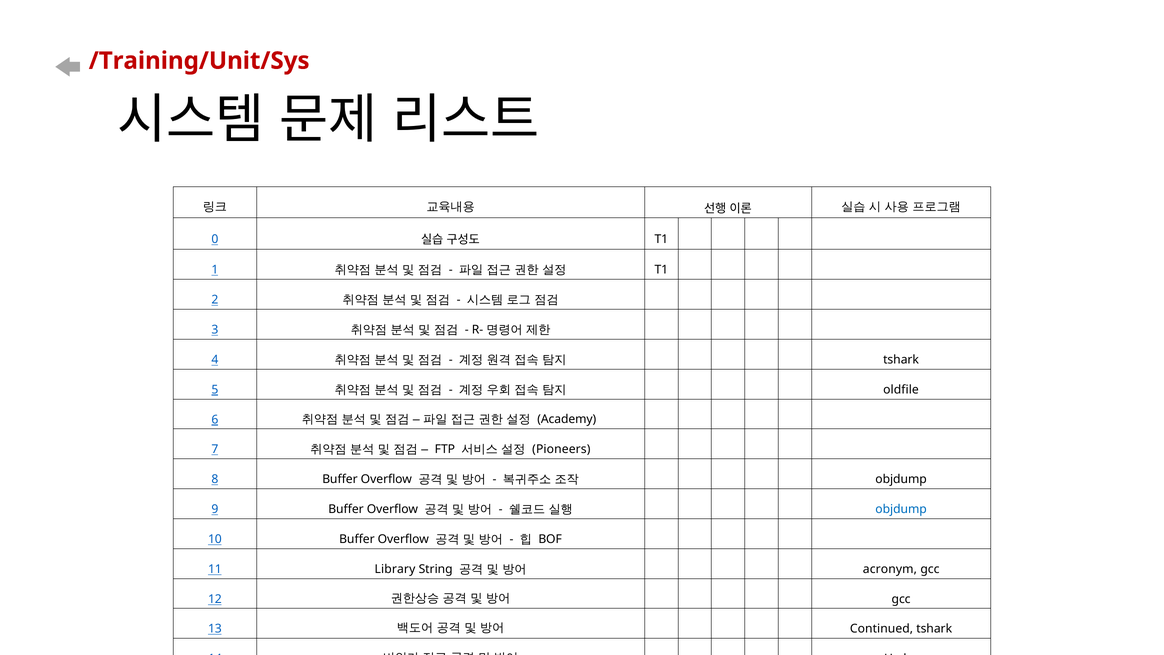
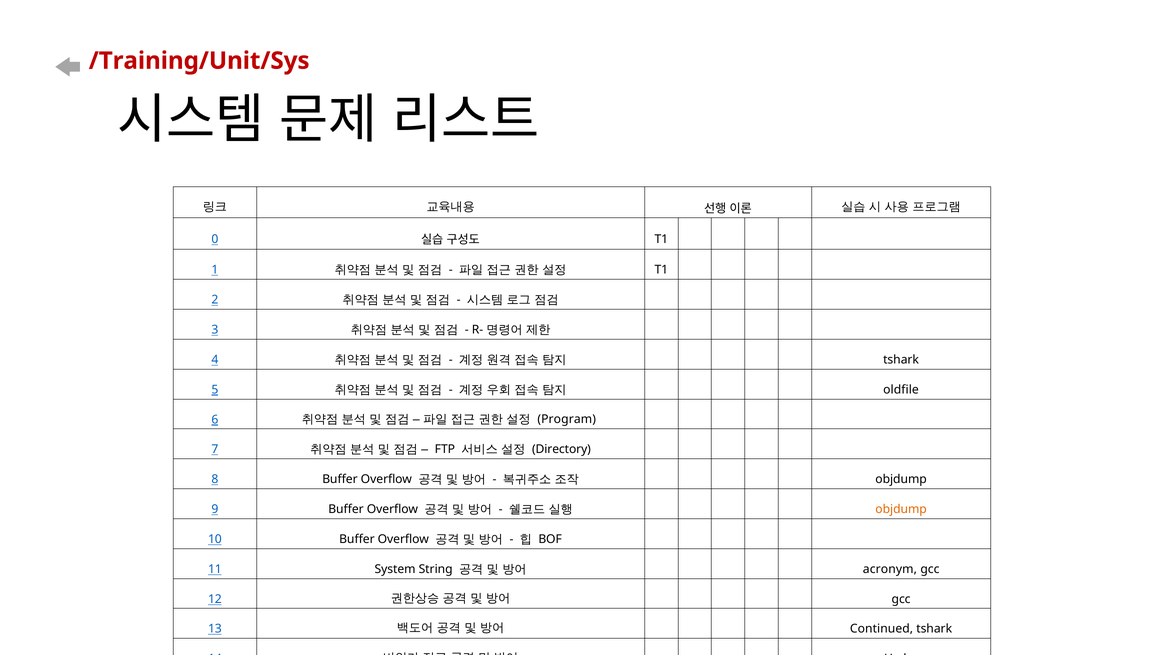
Academy: Academy -> Program
Pioneers: Pioneers -> Directory
objdump at (901, 509) colour: blue -> orange
Library: Library -> System
